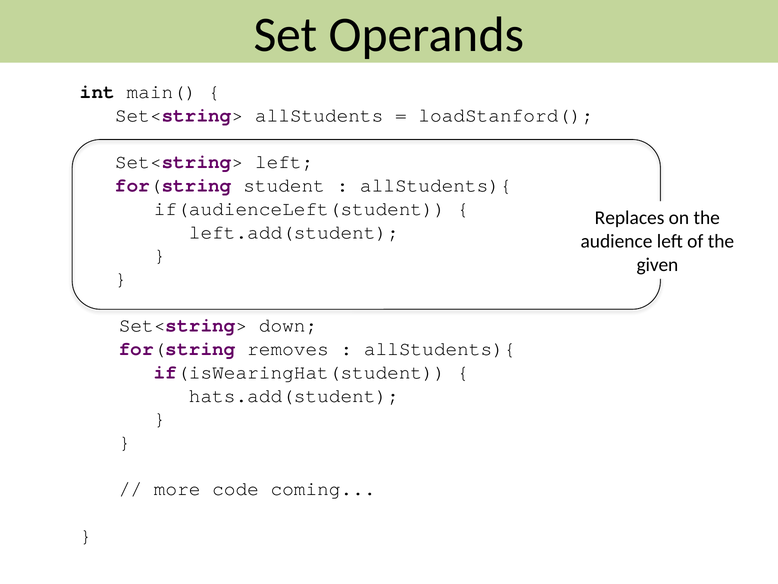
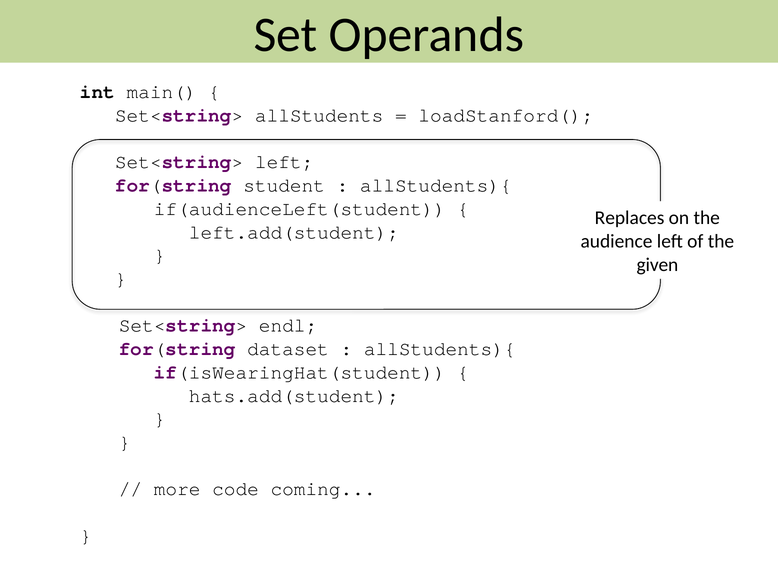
down: down -> endl
removes: removes -> dataset
